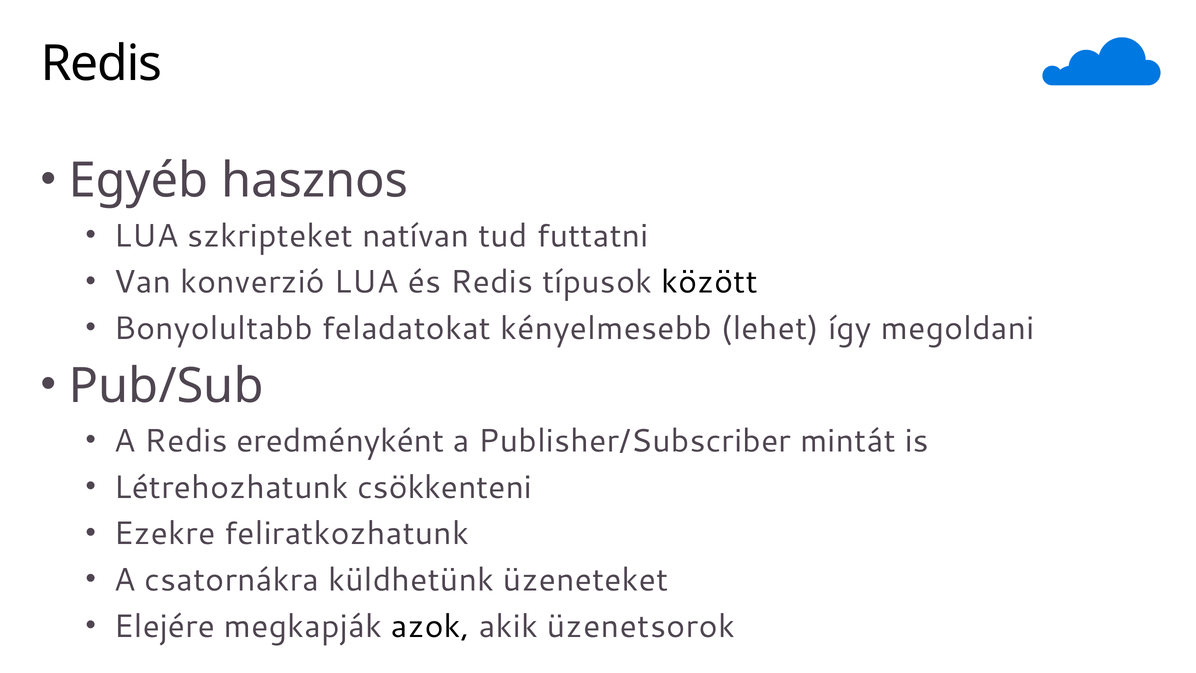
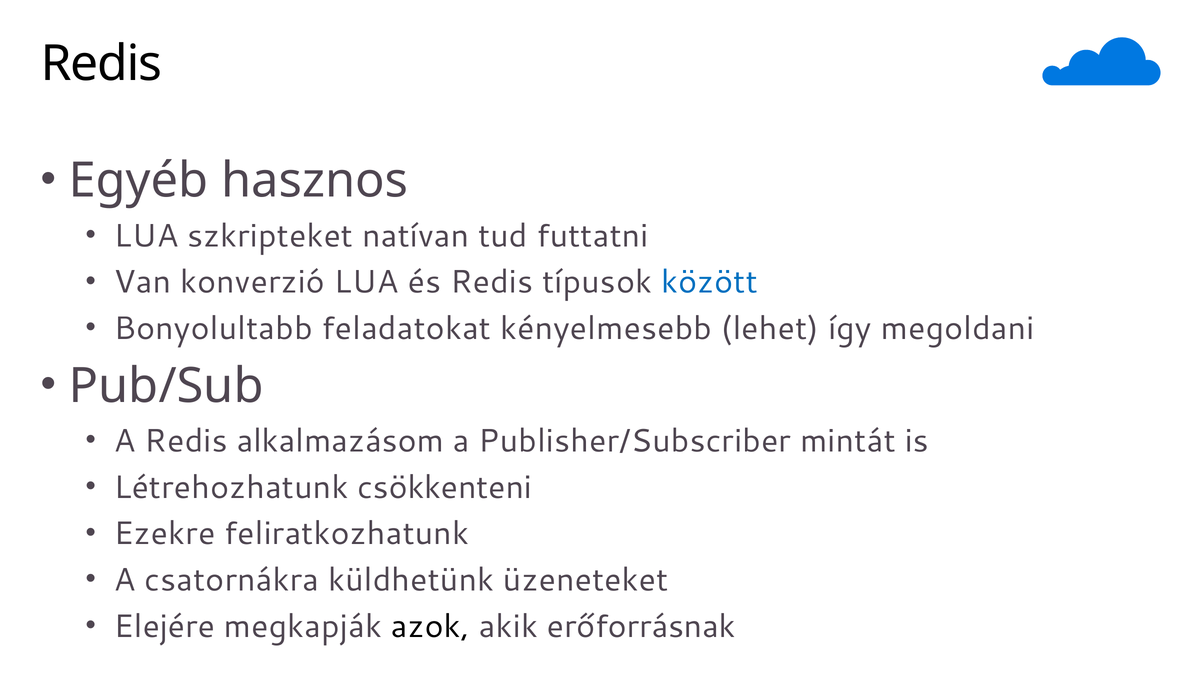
között colour: black -> blue
eredményként: eredményként -> alkalmazásom
üzenetsorok: üzenetsorok -> erőforrásnak
